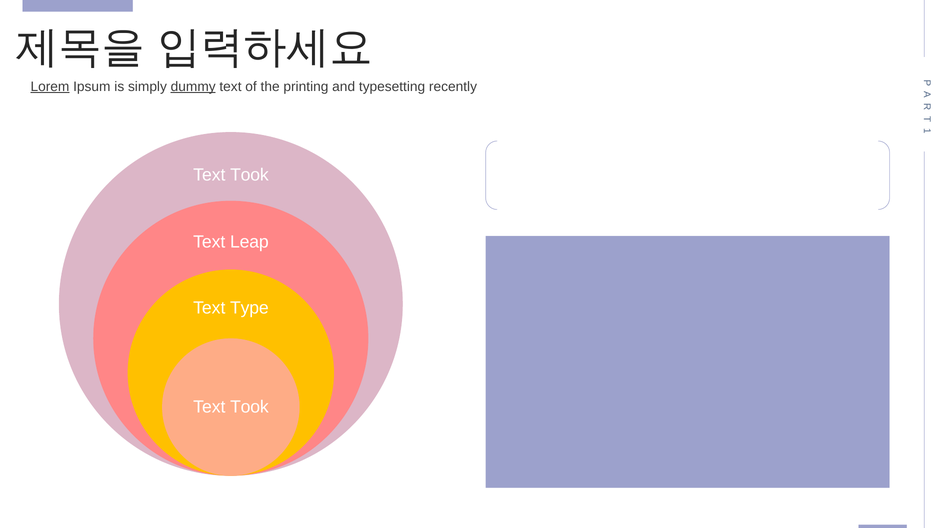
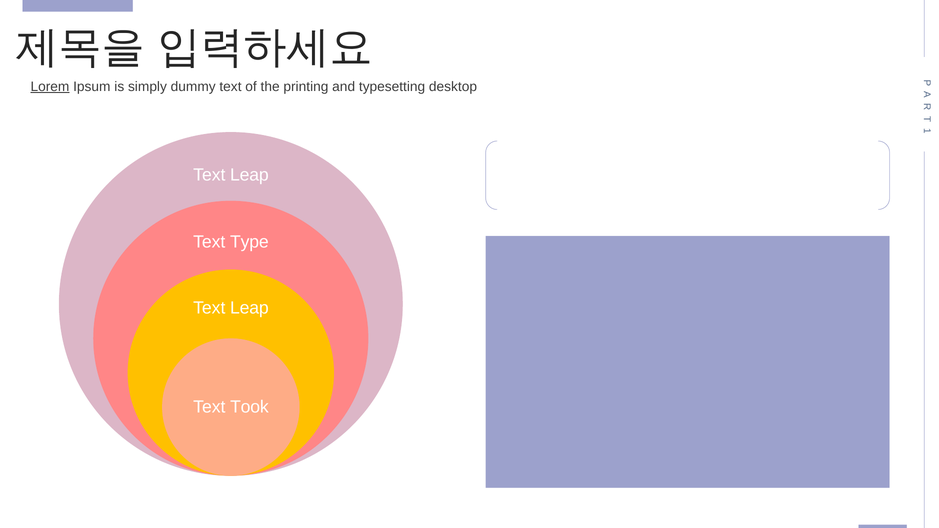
dummy underline: present -> none
recently: recently -> desktop
Took at (249, 175): Took -> Leap
Leap: Leap -> Type
Type at (249, 308): Type -> Leap
